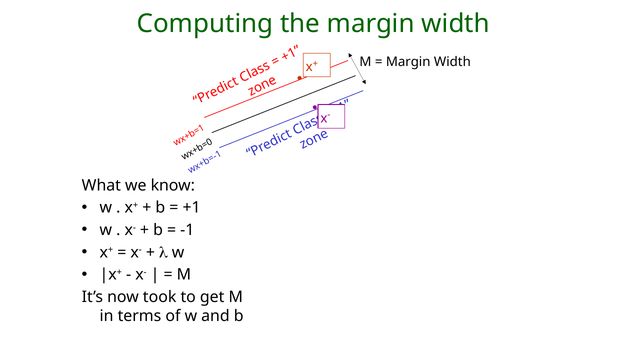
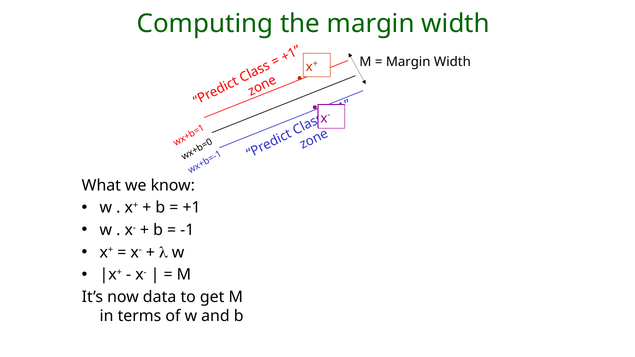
took: took -> data
